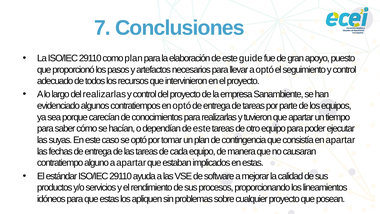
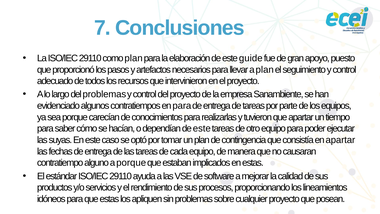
a optó: optó -> plan
del realizarlas: realizarlas -> problemas
en optó: optó -> para
a apartar: apartar -> porque
